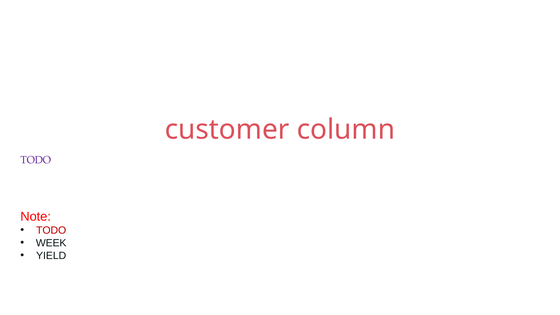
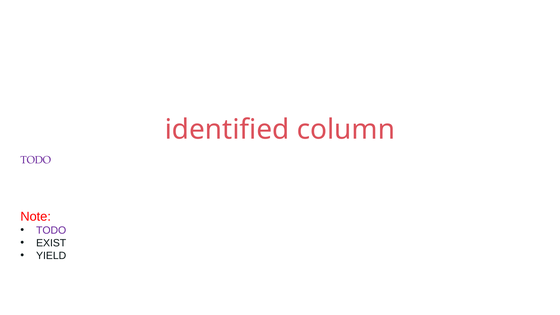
customer: customer -> identified
TODO at (51, 230) colour: red -> purple
WEEK: WEEK -> EXIST
